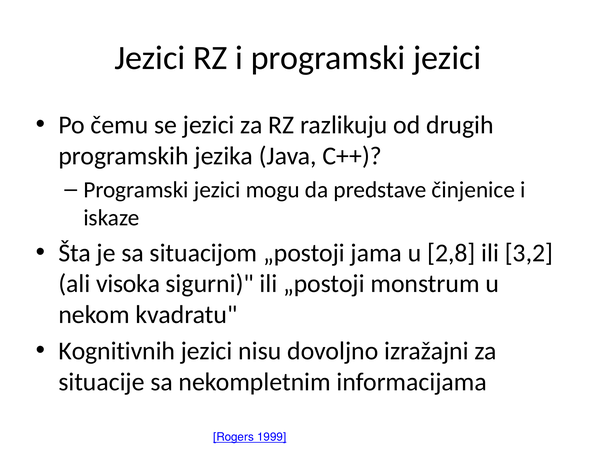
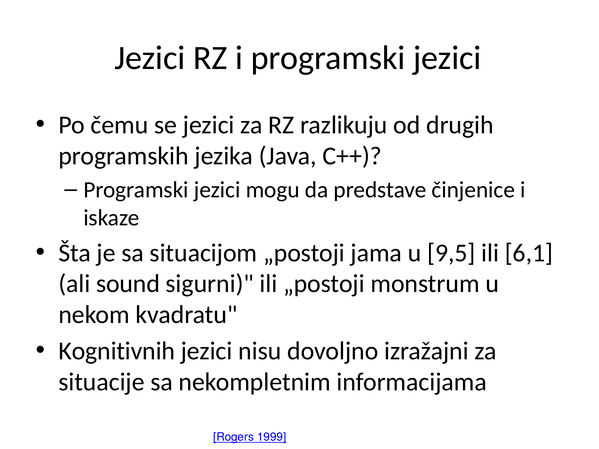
2,8: 2,8 -> 9,5
3,2: 3,2 -> 6,1
visoka: visoka -> sound
